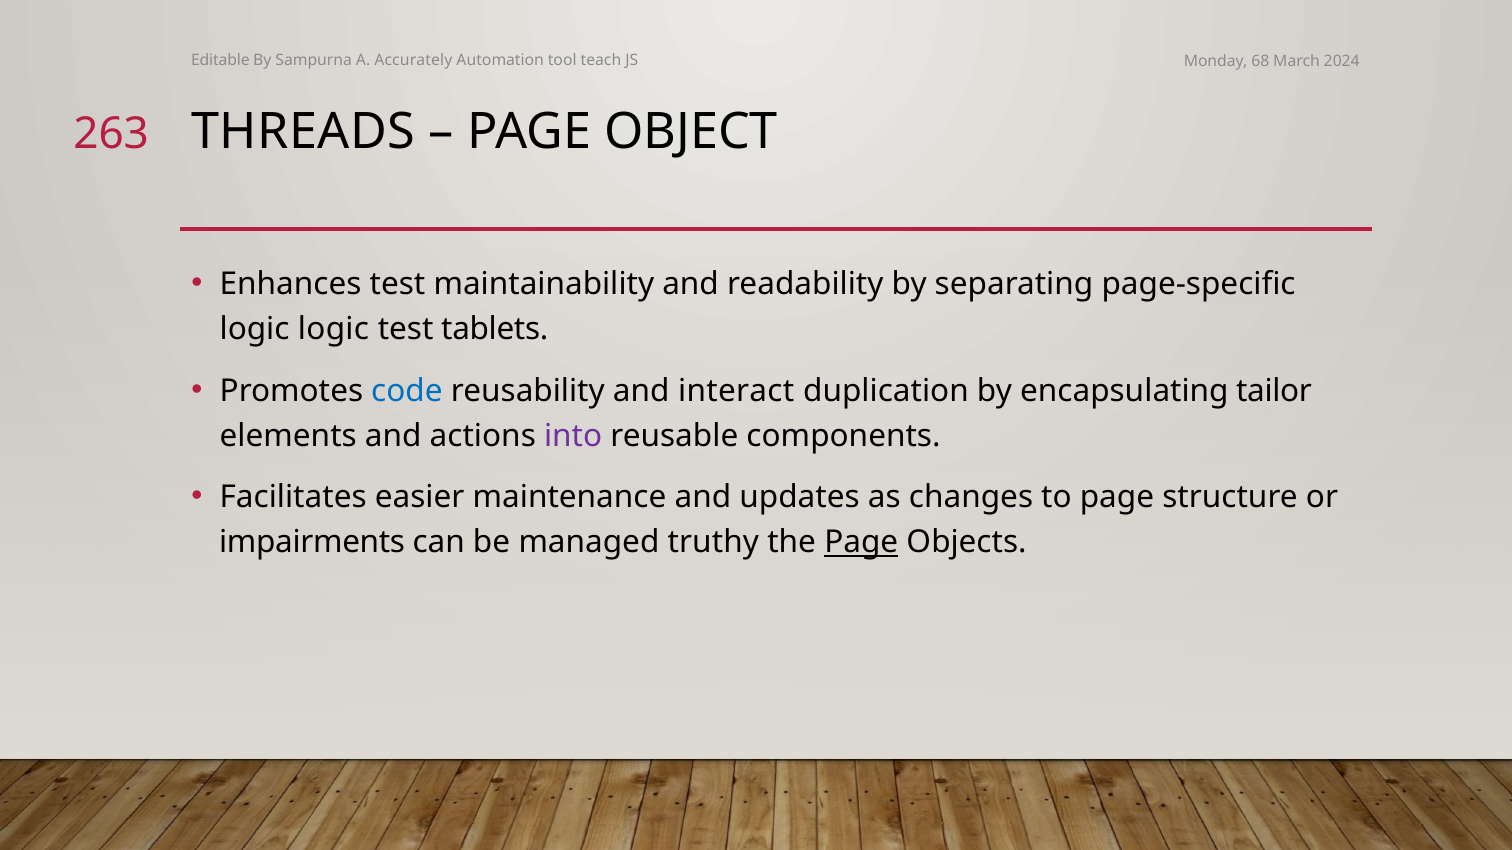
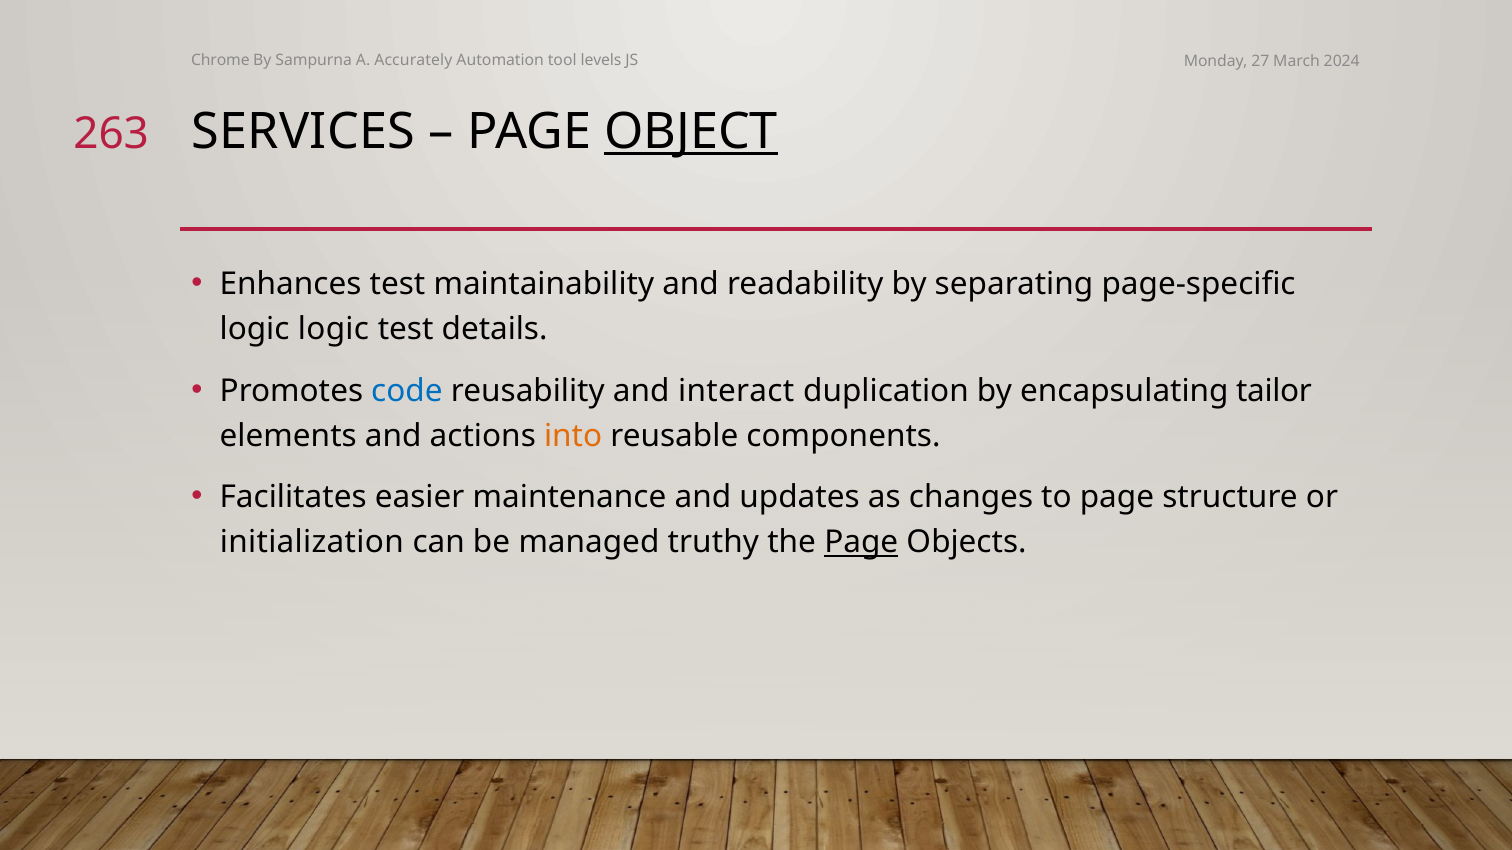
Editable: Editable -> Chrome
teach: teach -> levels
68: 68 -> 27
THREADS: THREADS -> SERVICES
OBJECT underline: none -> present
tablets: tablets -> details
into colour: purple -> orange
impairments: impairments -> initialization
